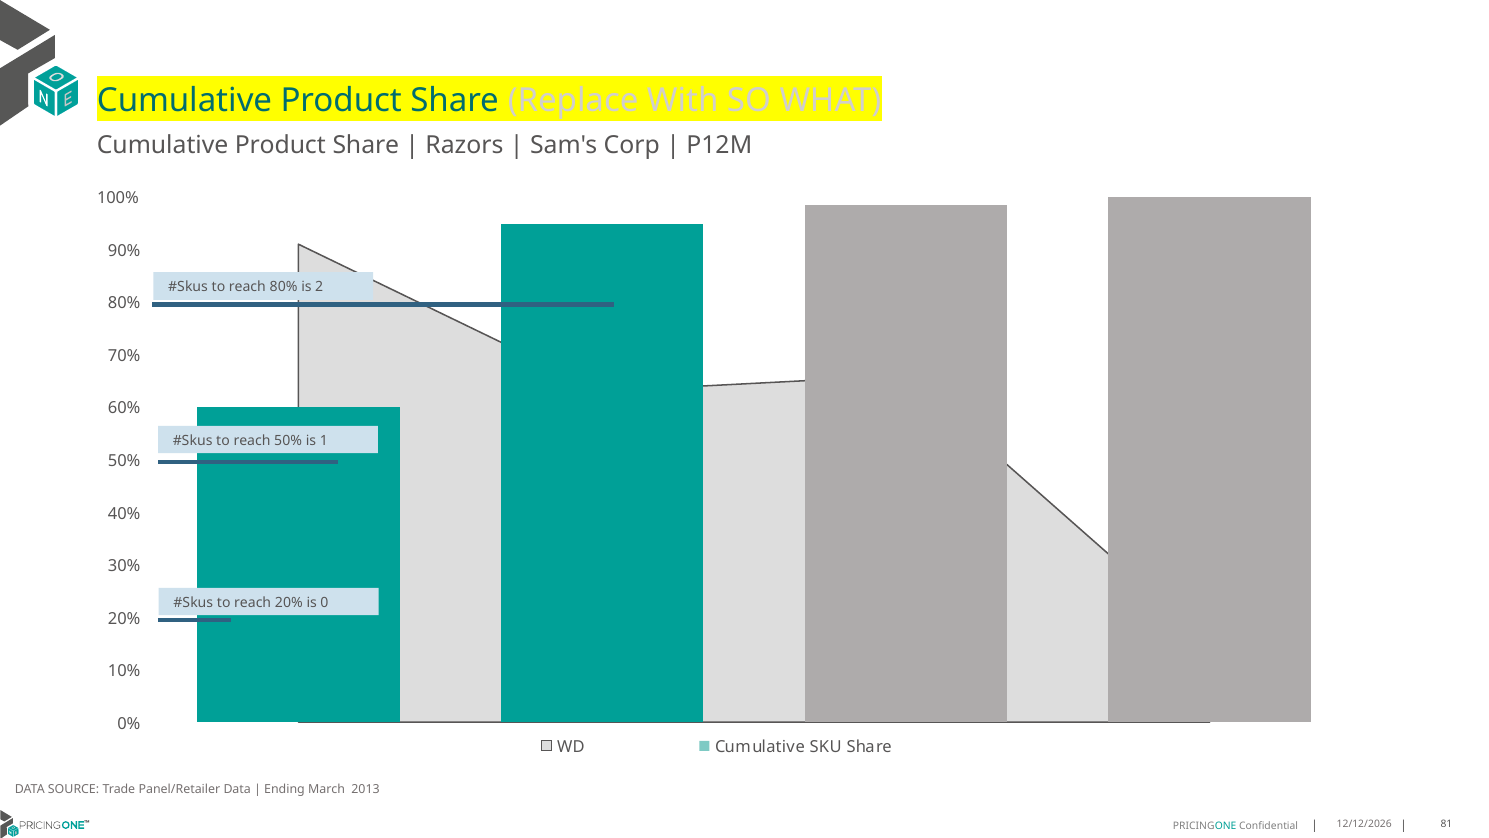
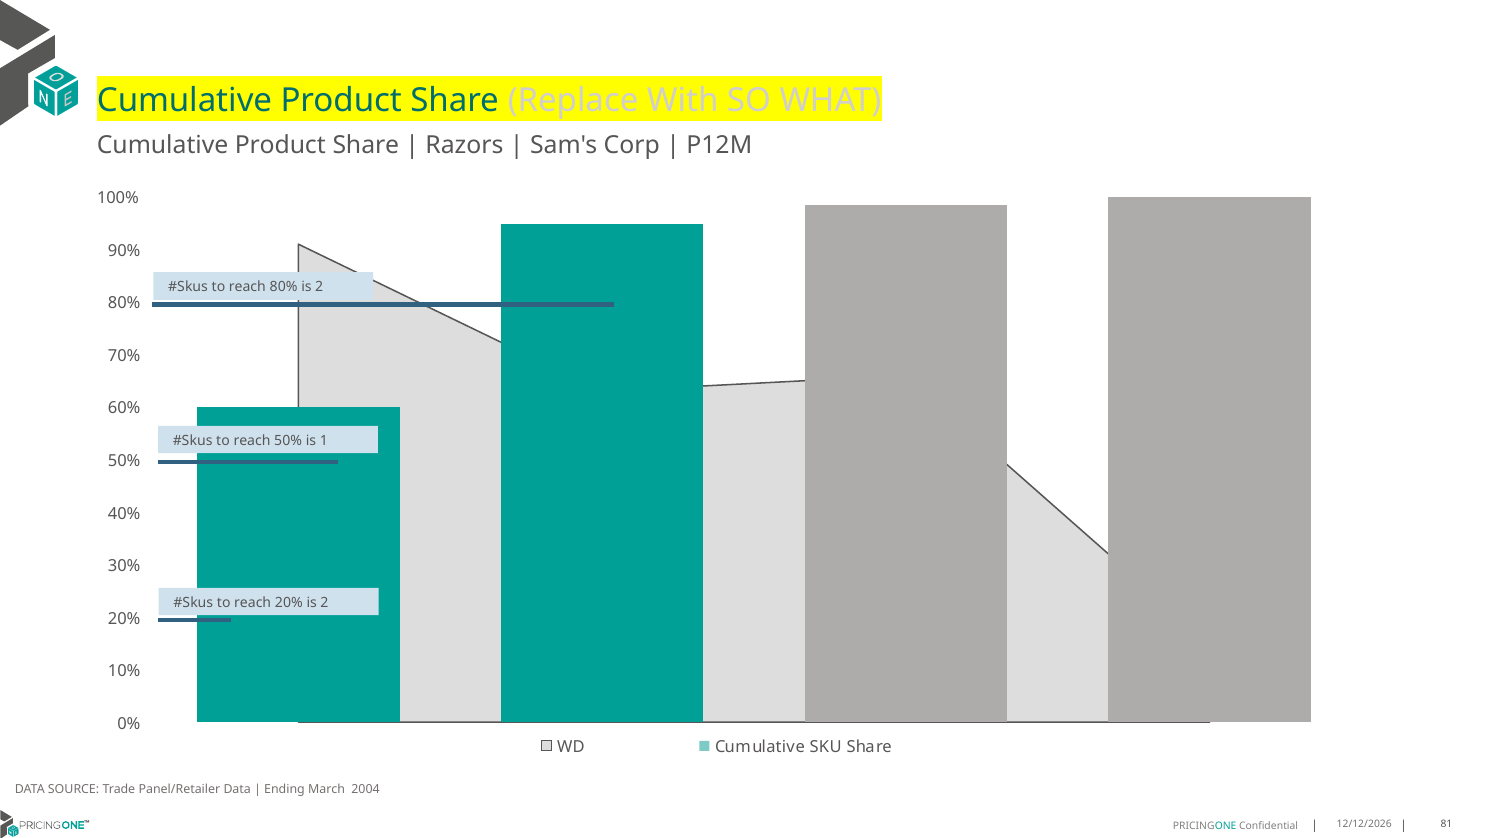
20% is 0: 0 -> 2
2013: 2013 -> 2004
